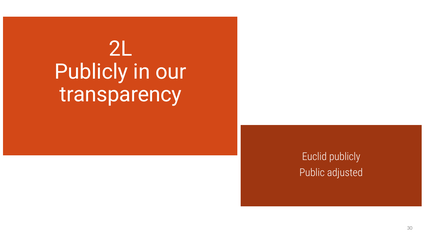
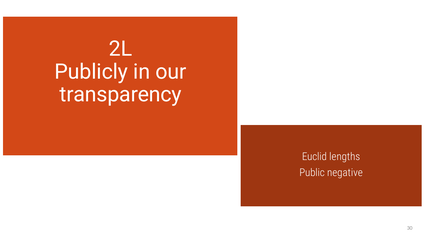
Euclid publicly: publicly -> lengths
adjusted: adjusted -> negative
